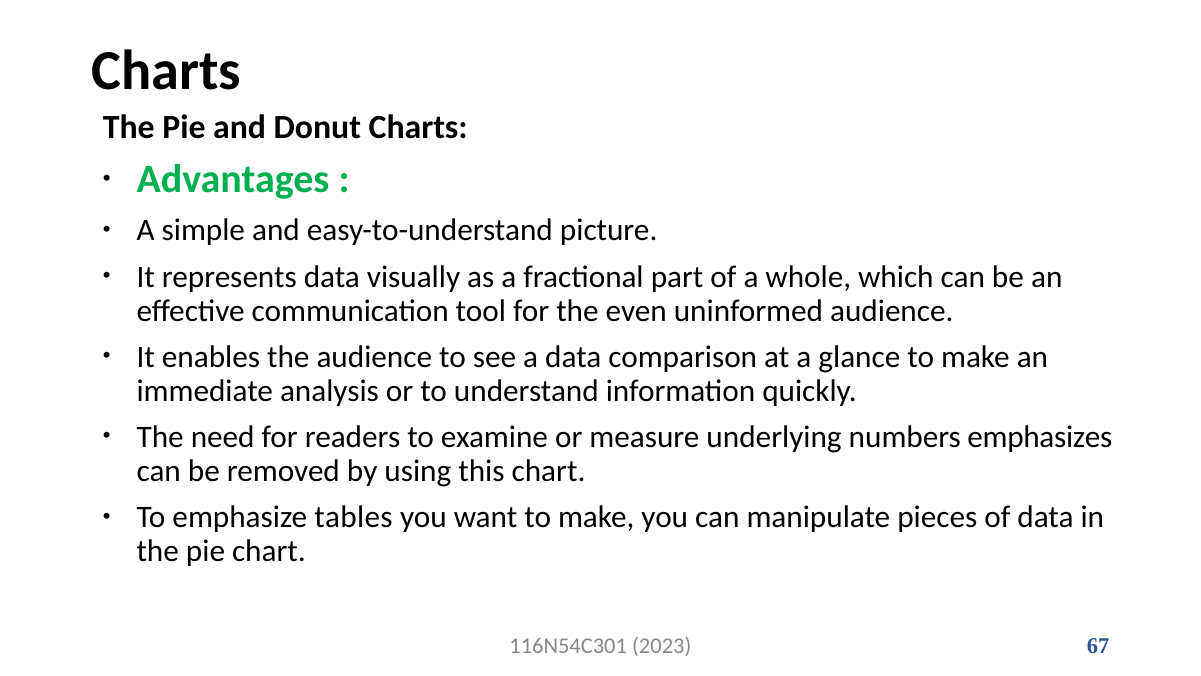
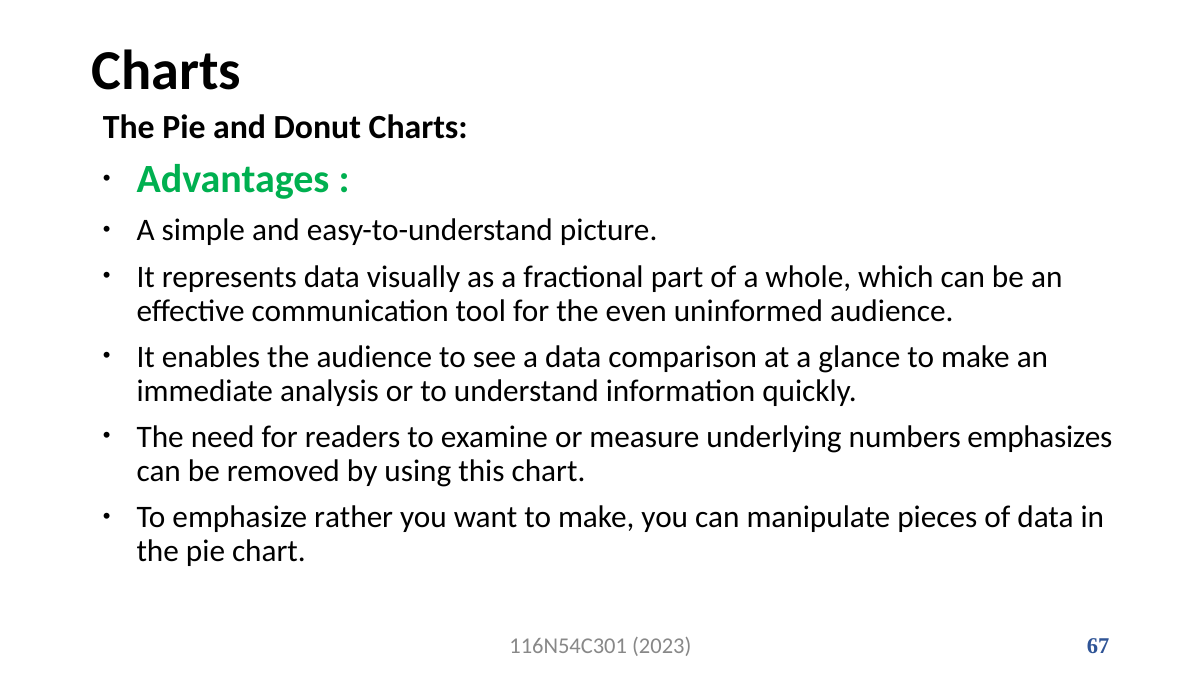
tables: tables -> rather
